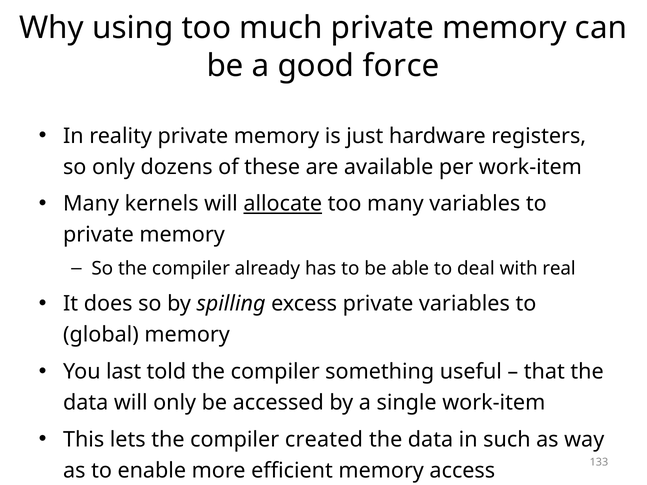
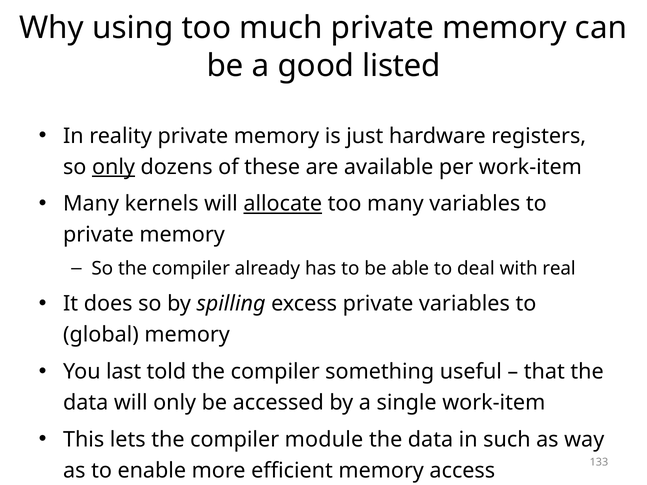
force: force -> listed
only at (113, 167) underline: none -> present
created: created -> module
